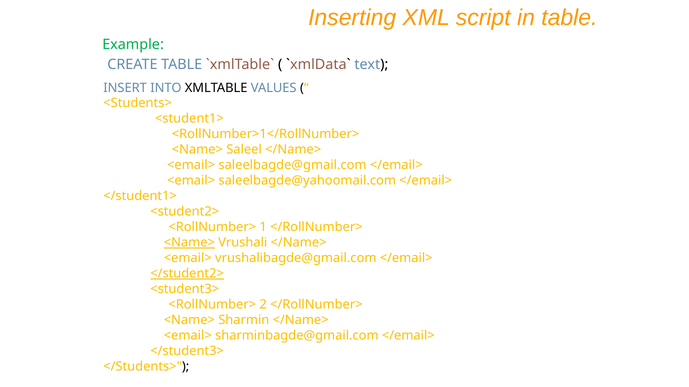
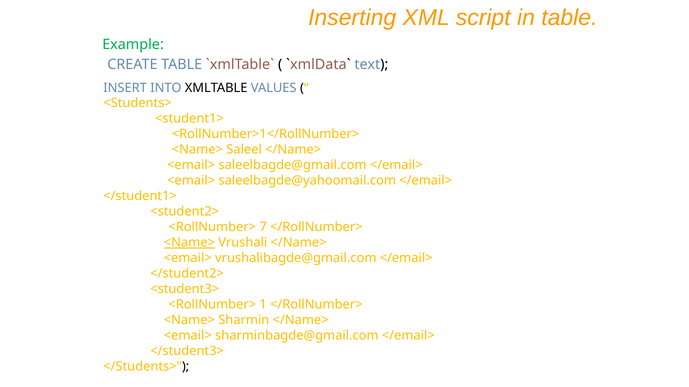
1: 1 -> 7
</student2> underline: present -> none
2: 2 -> 1
